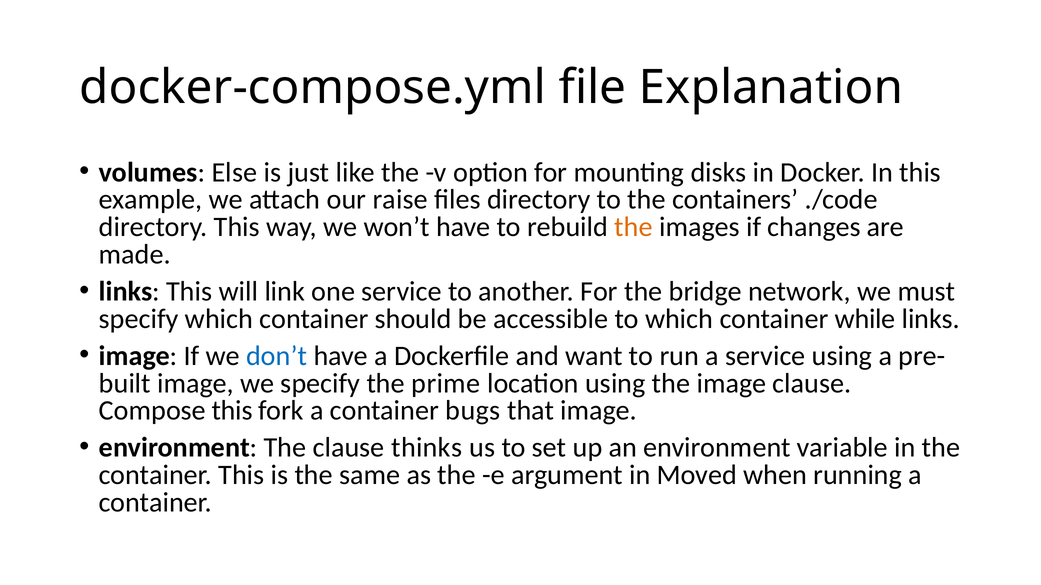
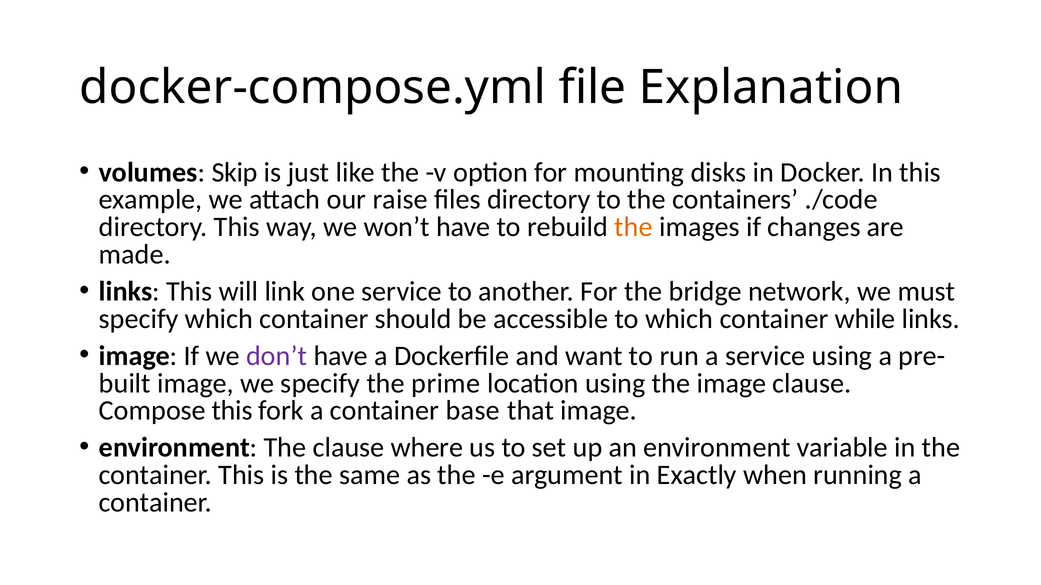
Else: Else -> Skip
don’t colour: blue -> purple
bugs: bugs -> base
thinks: thinks -> where
Moved: Moved -> Exactly
